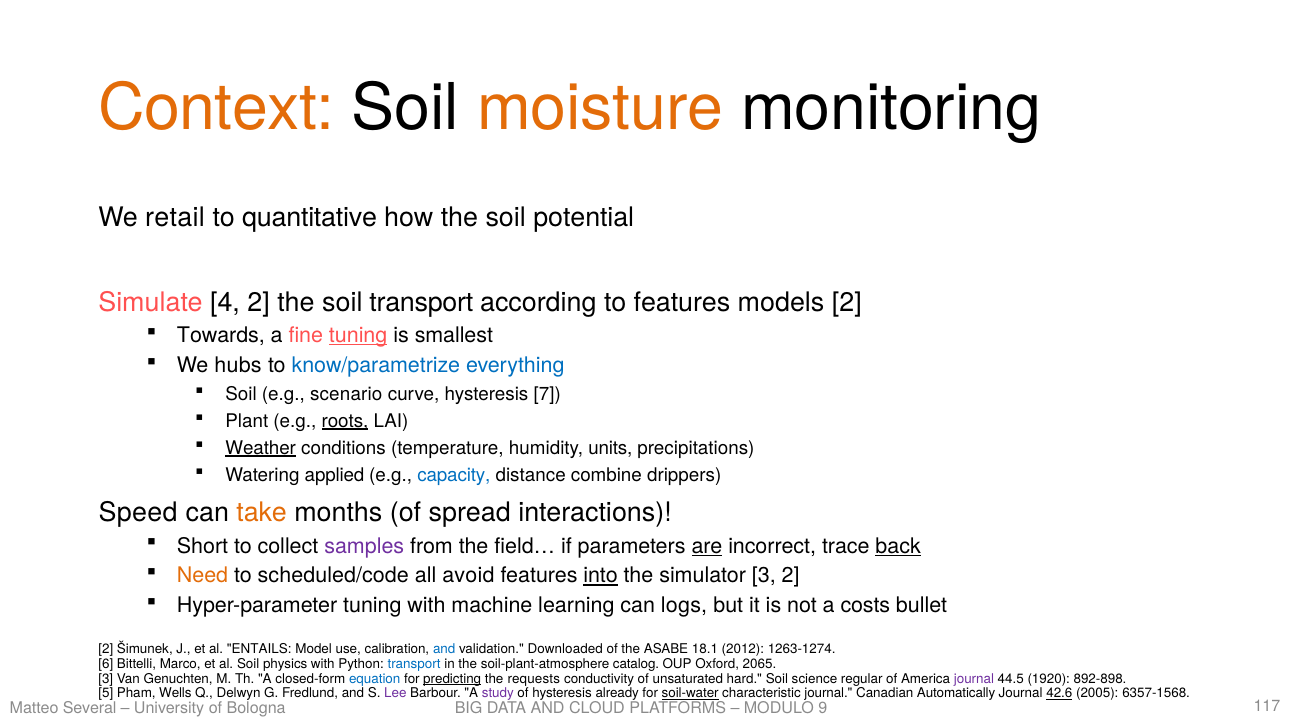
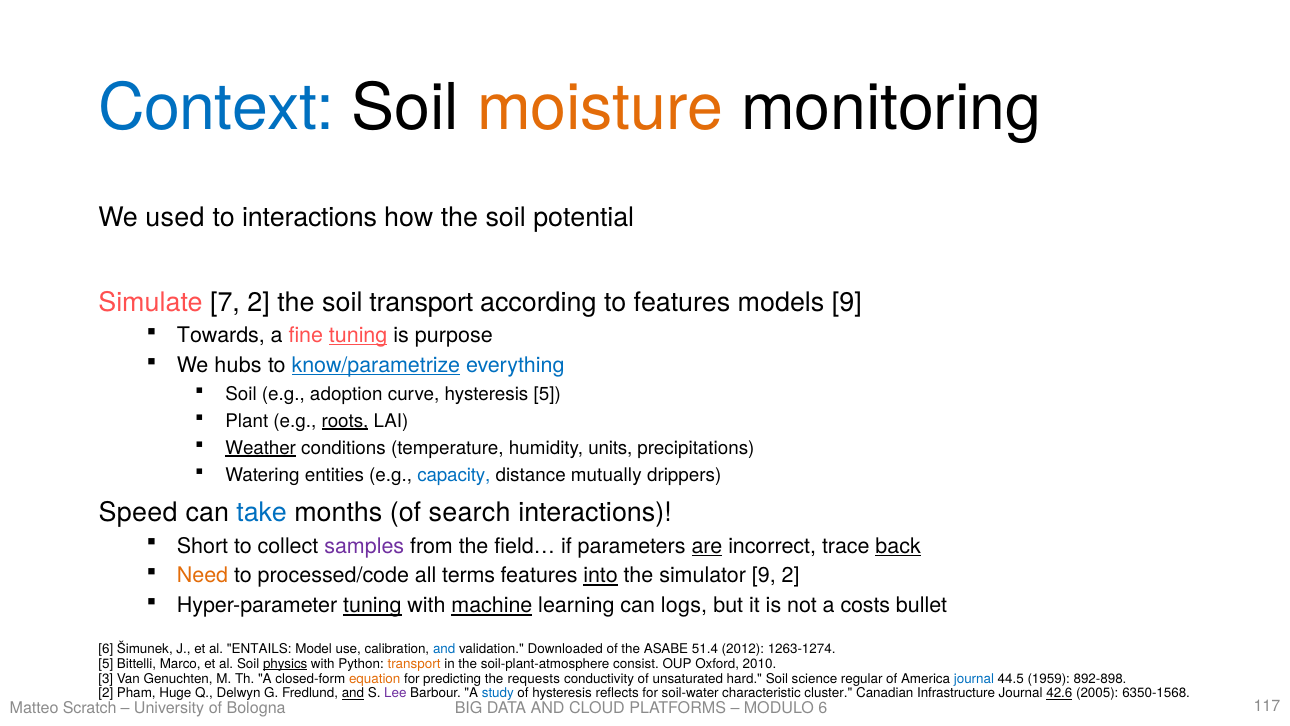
Context colour: orange -> blue
retail: retail -> used
to quantitative: quantitative -> interactions
4: 4 -> 7
models 2: 2 -> 9
smallest: smallest -> purpose
know/parametrize underline: none -> present
scenario: scenario -> adoption
hysteresis 7: 7 -> 5
applied: applied -> entities
combine: combine -> mutually
take colour: orange -> blue
spread: spread -> search
scheduled/code: scheduled/code -> processed/code
avoid: avoid -> terms
simulator 3: 3 -> 9
tuning at (372, 605) underline: none -> present
machine underline: none -> present
2 at (106, 649): 2 -> 6
18.1: 18.1 -> 51.4
6 at (106, 664): 6 -> 5
physics underline: none -> present
transport at (414, 664) colour: blue -> orange
catalog: catalog -> consist
2065: 2065 -> 2010
equation colour: blue -> orange
predicting underline: present -> none
journal at (974, 678) colour: purple -> blue
1920: 1920 -> 1959
5 at (106, 693): 5 -> 2
Wells: Wells -> Huge
and at (353, 693) underline: none -> present
study colour: purple -> blue
already: already -> reflects
soil-water underline: present -> none
characteristic journal: journal -> cluster
Automatically: Automatically -> Infrastructure
6357-1568: 6357-1568 -> 6350-1568
Several: Several -> Scratch
9 at (823, 707): 9 -> 6
